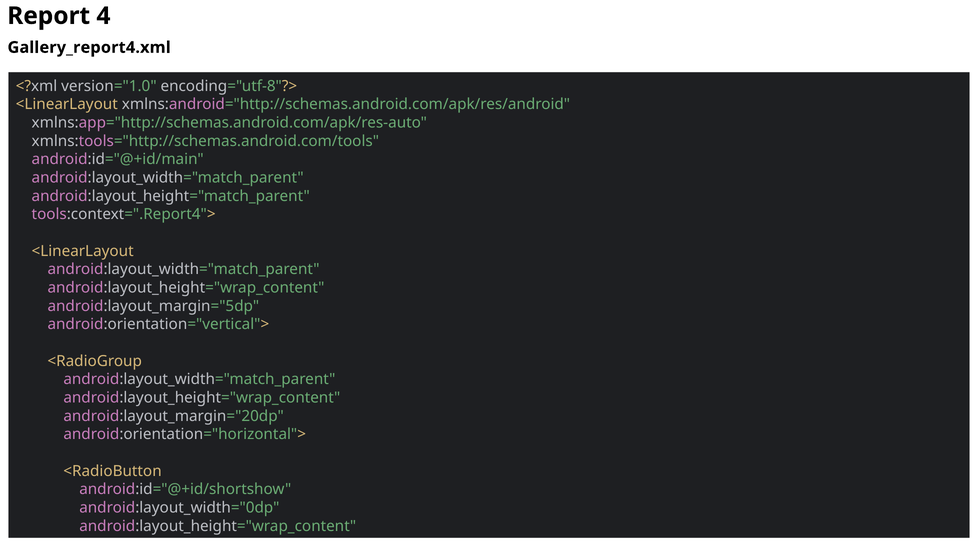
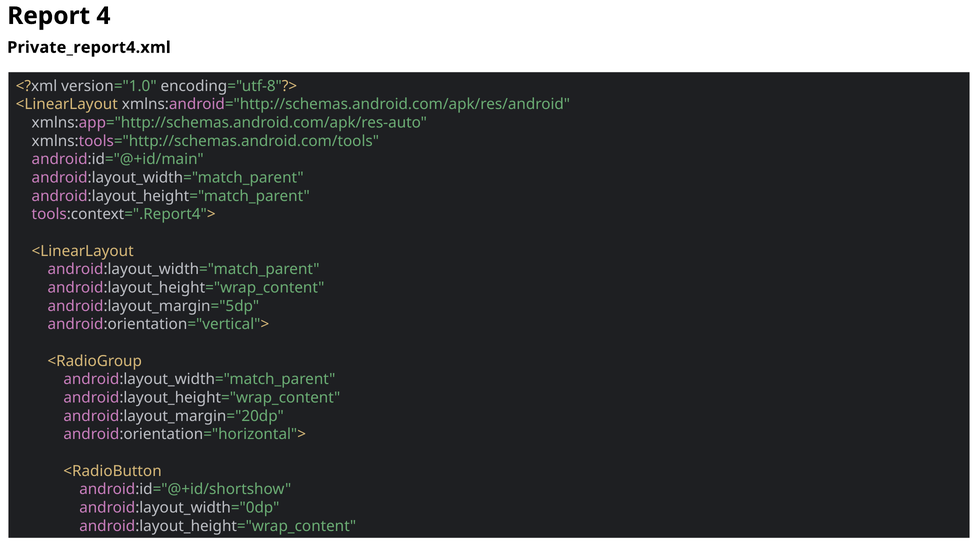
Gallery_report4.xml: Gallery_report4.xml -> Private_report4.xml
